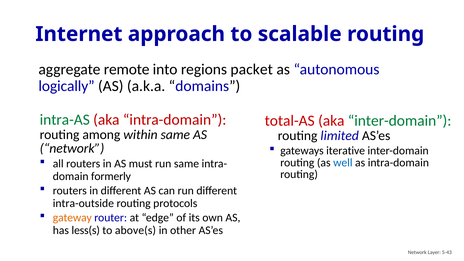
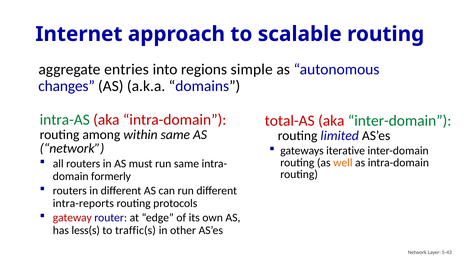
remote: remote -> entries
packet: packet -> simple
logically: logically -> changes
well colour: blue -> orange
intra-outside: intra-outside -> intra-reports
gateway colour: orange -> red
above(s: above(s -> traffic(s
